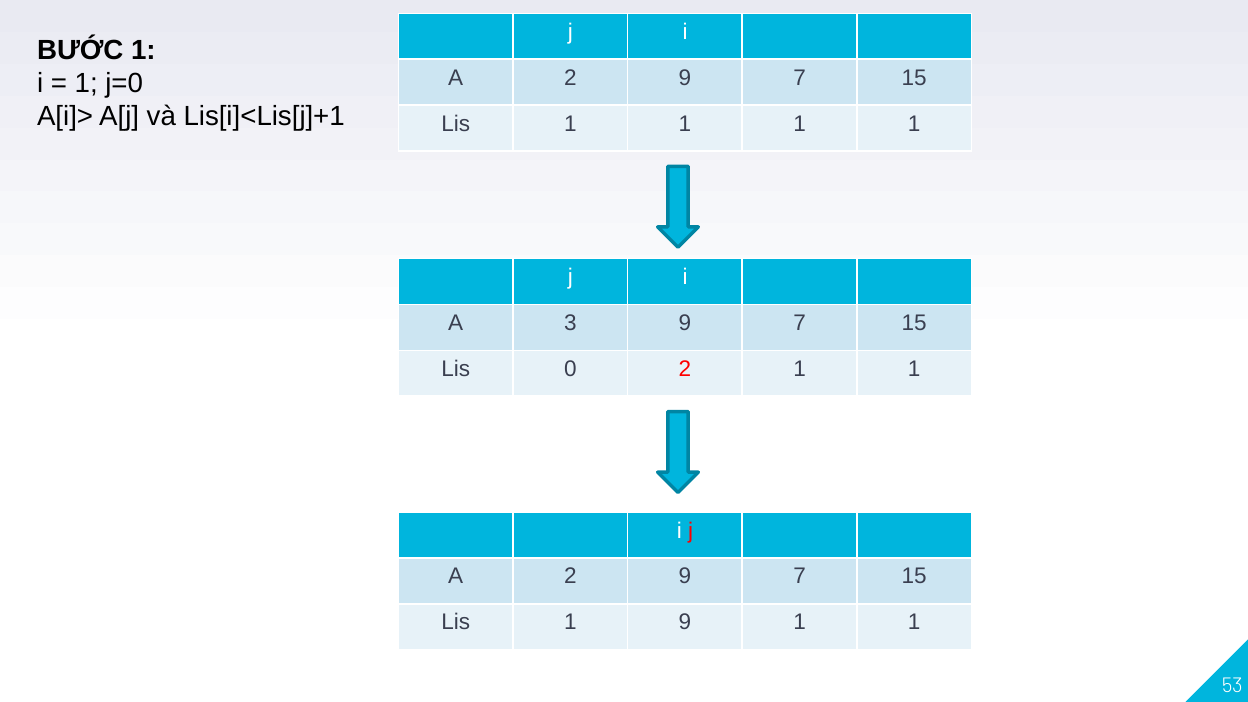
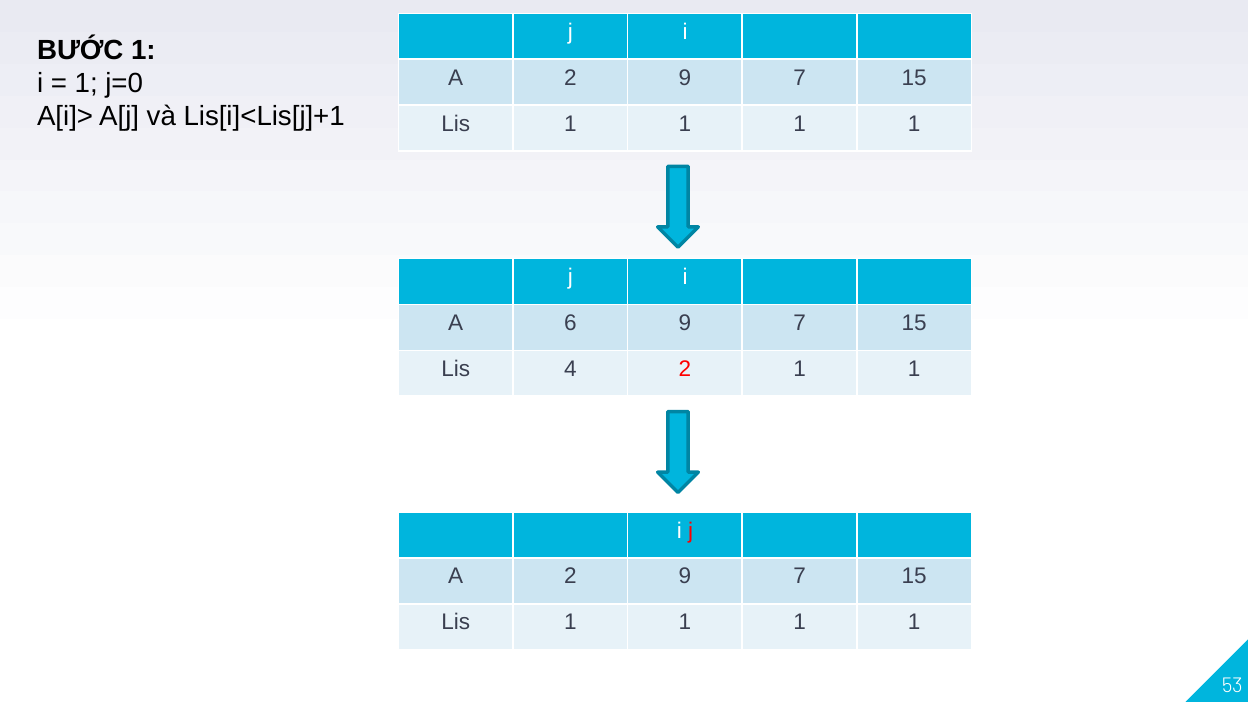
3: 3 -> 6
0: 0 -> 4
9 at (685, 622): 9 -> 1
